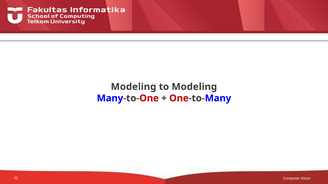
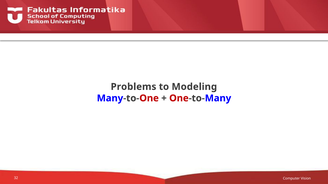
Modeling at (134, 87): Modeling -> Problems
